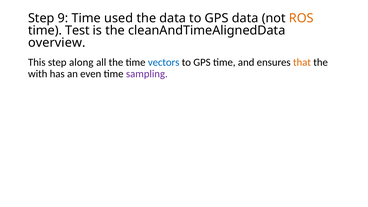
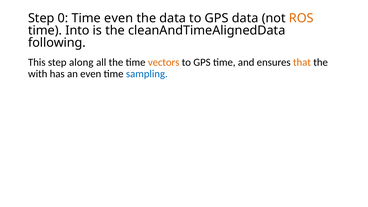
9: 9 -> 0
Time used: used -> even
Test: Test -> Into
overview: overview -> following
vectors colour: blue -> orange
sampling colour: purple -> blue
